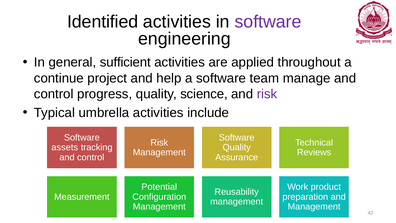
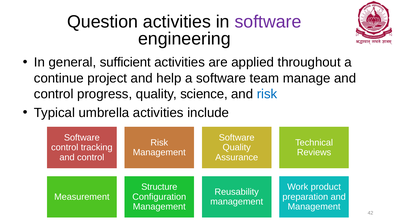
Identified: Identified -> Question
risk at (267, 94) colour: purple -> blue
assets at (65, 147): assets -> control
Potential: Potential -> Structure
